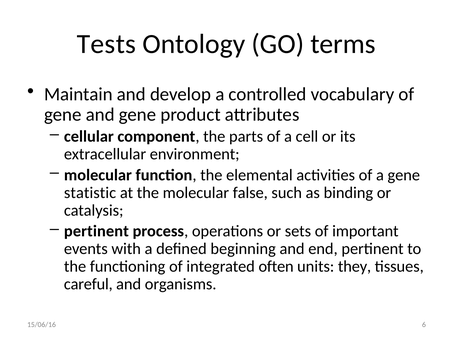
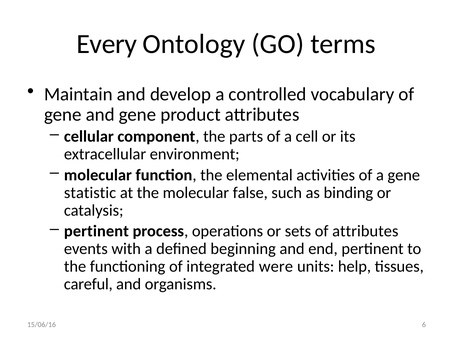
Tests: Tests -> Every
of important: important -> attributes
often: often -> were
they: they -> help
